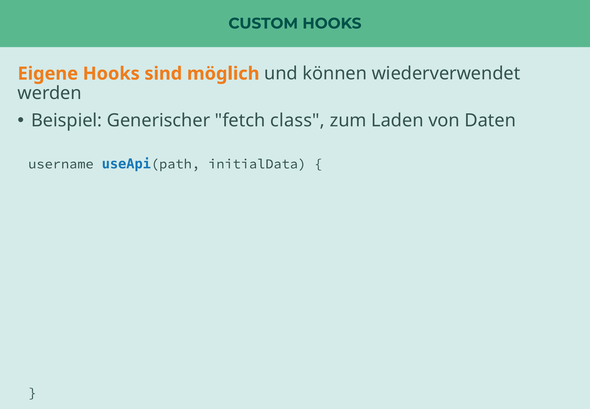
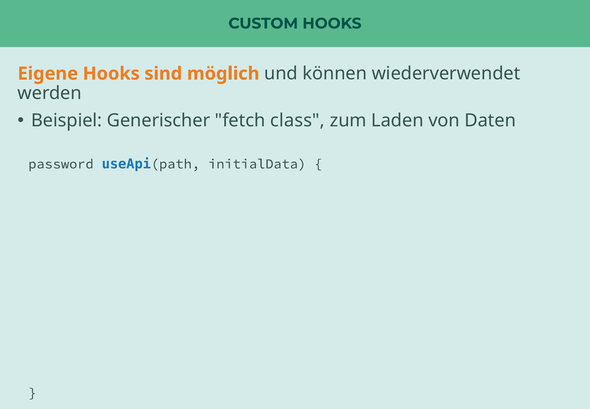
username: username -> password
